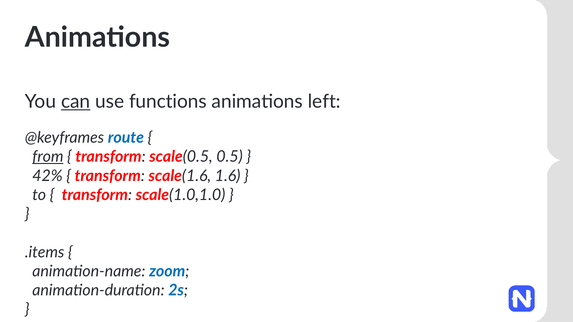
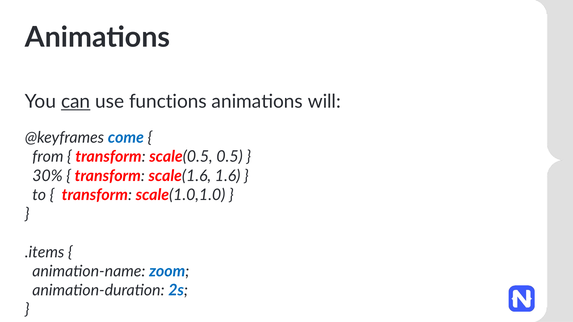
left: left -> will
route: route -> come
from underline: present -> none
42%: 42% -> 30%
